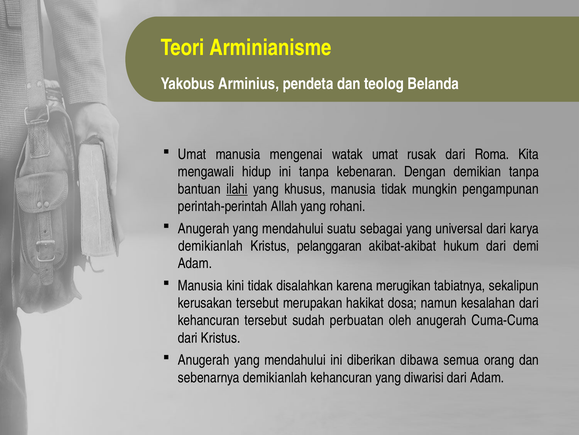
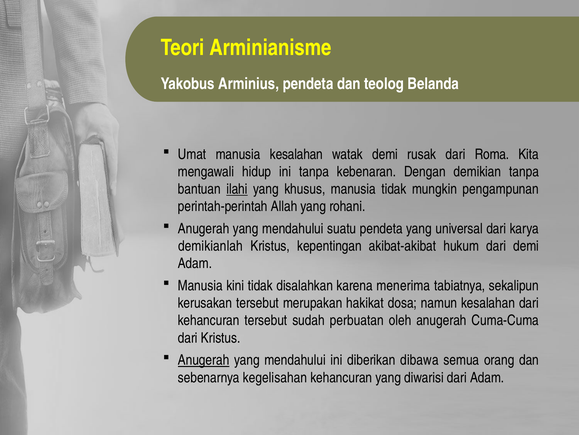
manusia mengenai: mengenai -> kesalahan
watak umat: umat -> demi
suatu sebagai: sebagai -> pendeta
pelanggaran: pelanggaran -> kepentingan
merugikan: merugikan -> menerima
Anugerah at (204, 360) underline: none -> present
sebenarnya demikianlah: demikianlah -> kegelisahan
